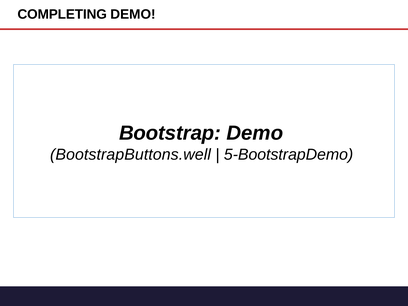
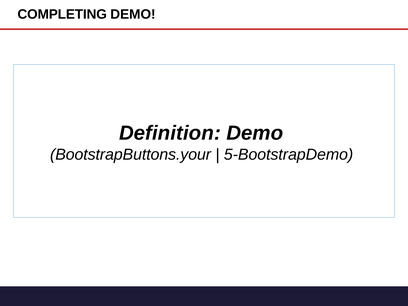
Bootstrap: Bootstrap -> Definition
BootstrapButtons.well: BootstrapButtons.well -> BootstrapButtons.your
